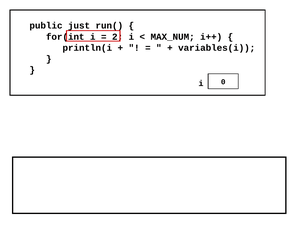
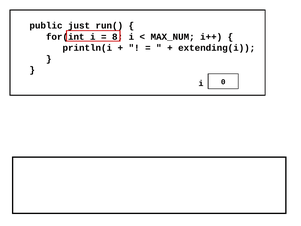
2: 2 -> 8
variables(i: variables(i -> extending(i
